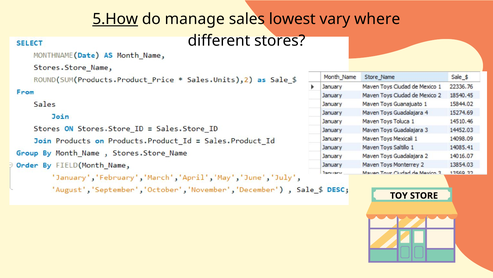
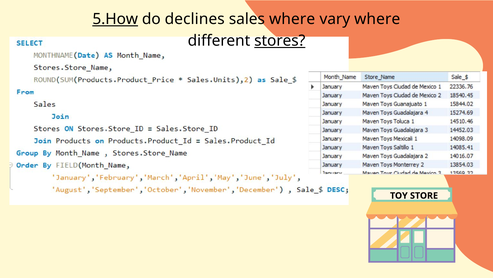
manage: manage -> declines
sales lowest: lowest -> where
stores underline: none -> present
